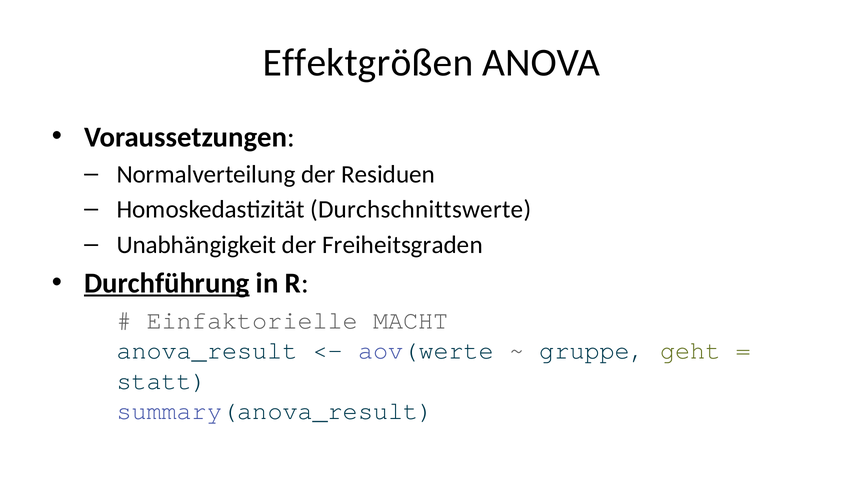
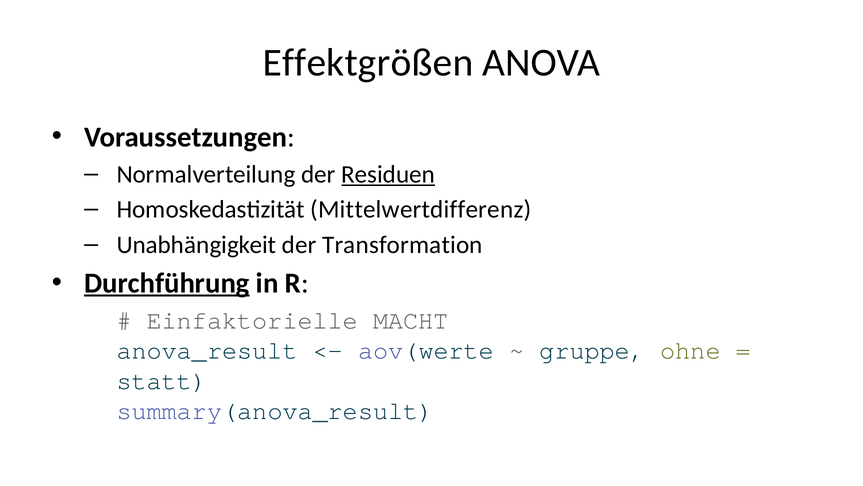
Residuen underline: none -> present
Durchschnittswerte: Durchschnittswerte -> Mittelwertdifferenz
Freiheitsgraden: Freiheitsgraden -> Transformation
geht: geht -> ohne
